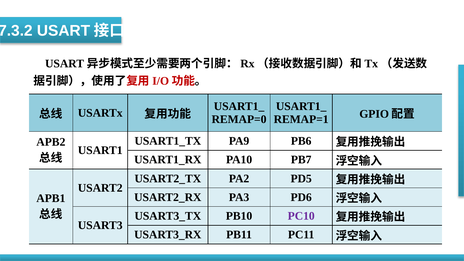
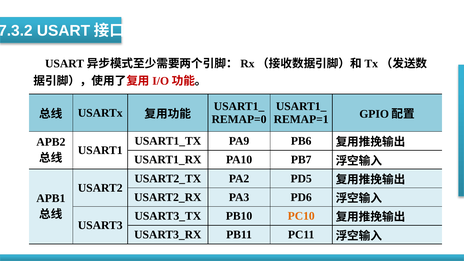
PC10 colour: purple -> orange
